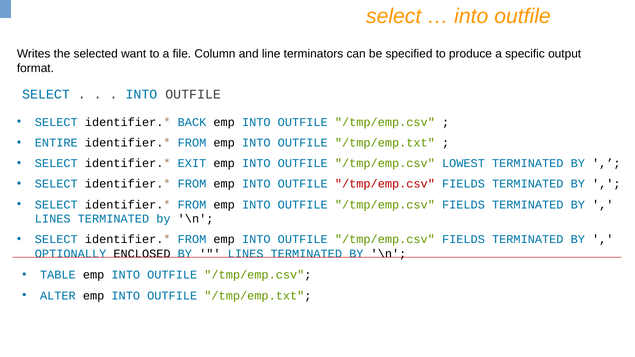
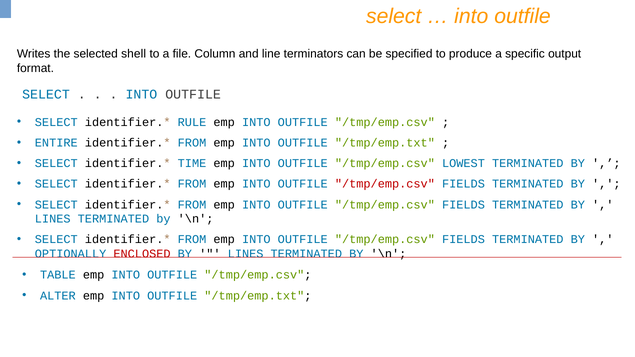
want: want -> shell
BACK: BACK -> RULE
EXIT: EXIT -> TIME
ENCLOSED colour: black -> red
